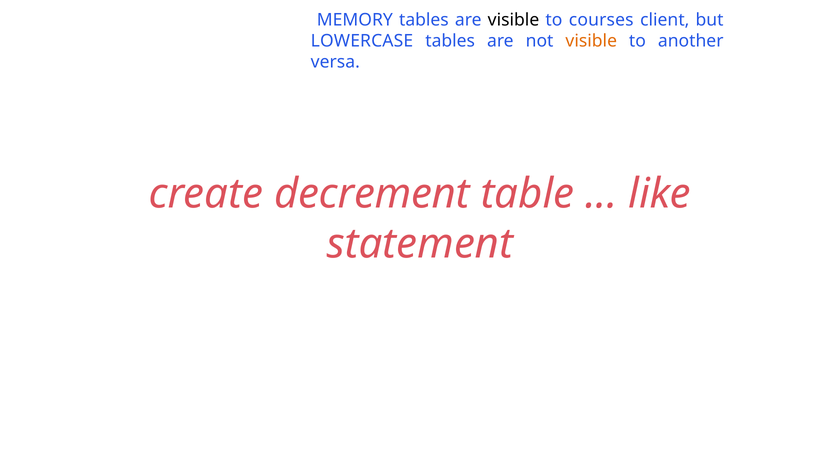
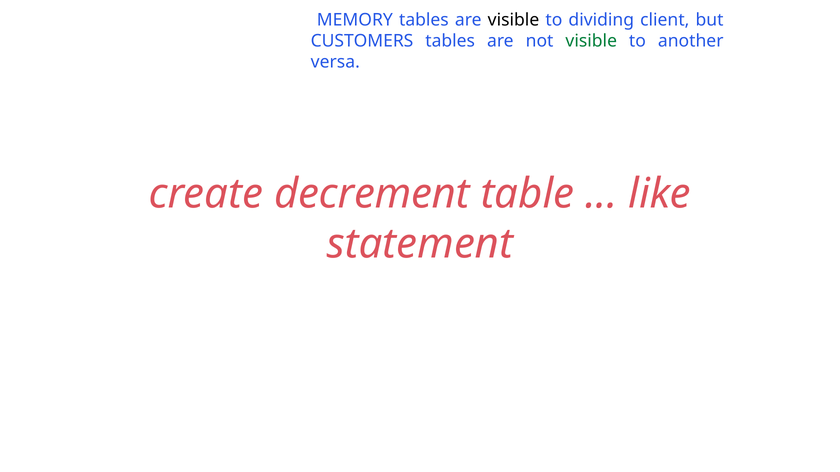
courses: courses -> dividing
LOWERCASE: LOWERCASE -> CUSTOMERS
visible at (591, 41) colour: orange -> green
